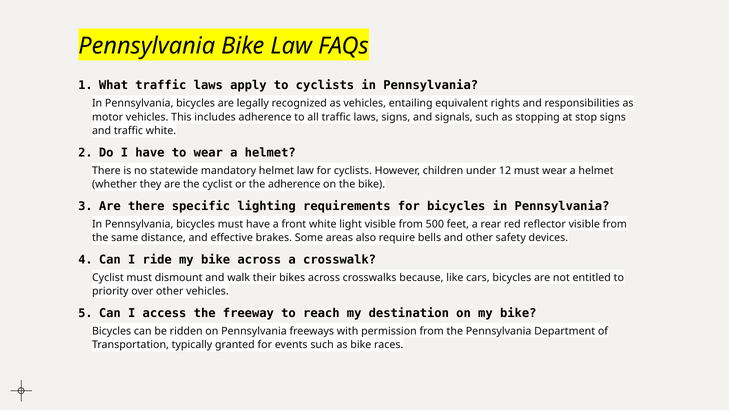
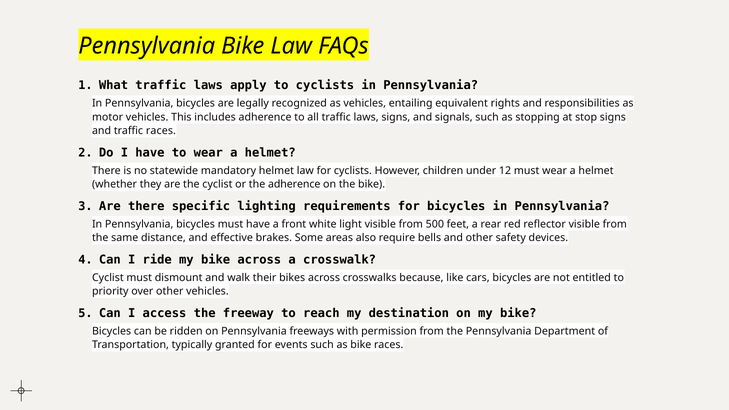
traffic white: white -> races
